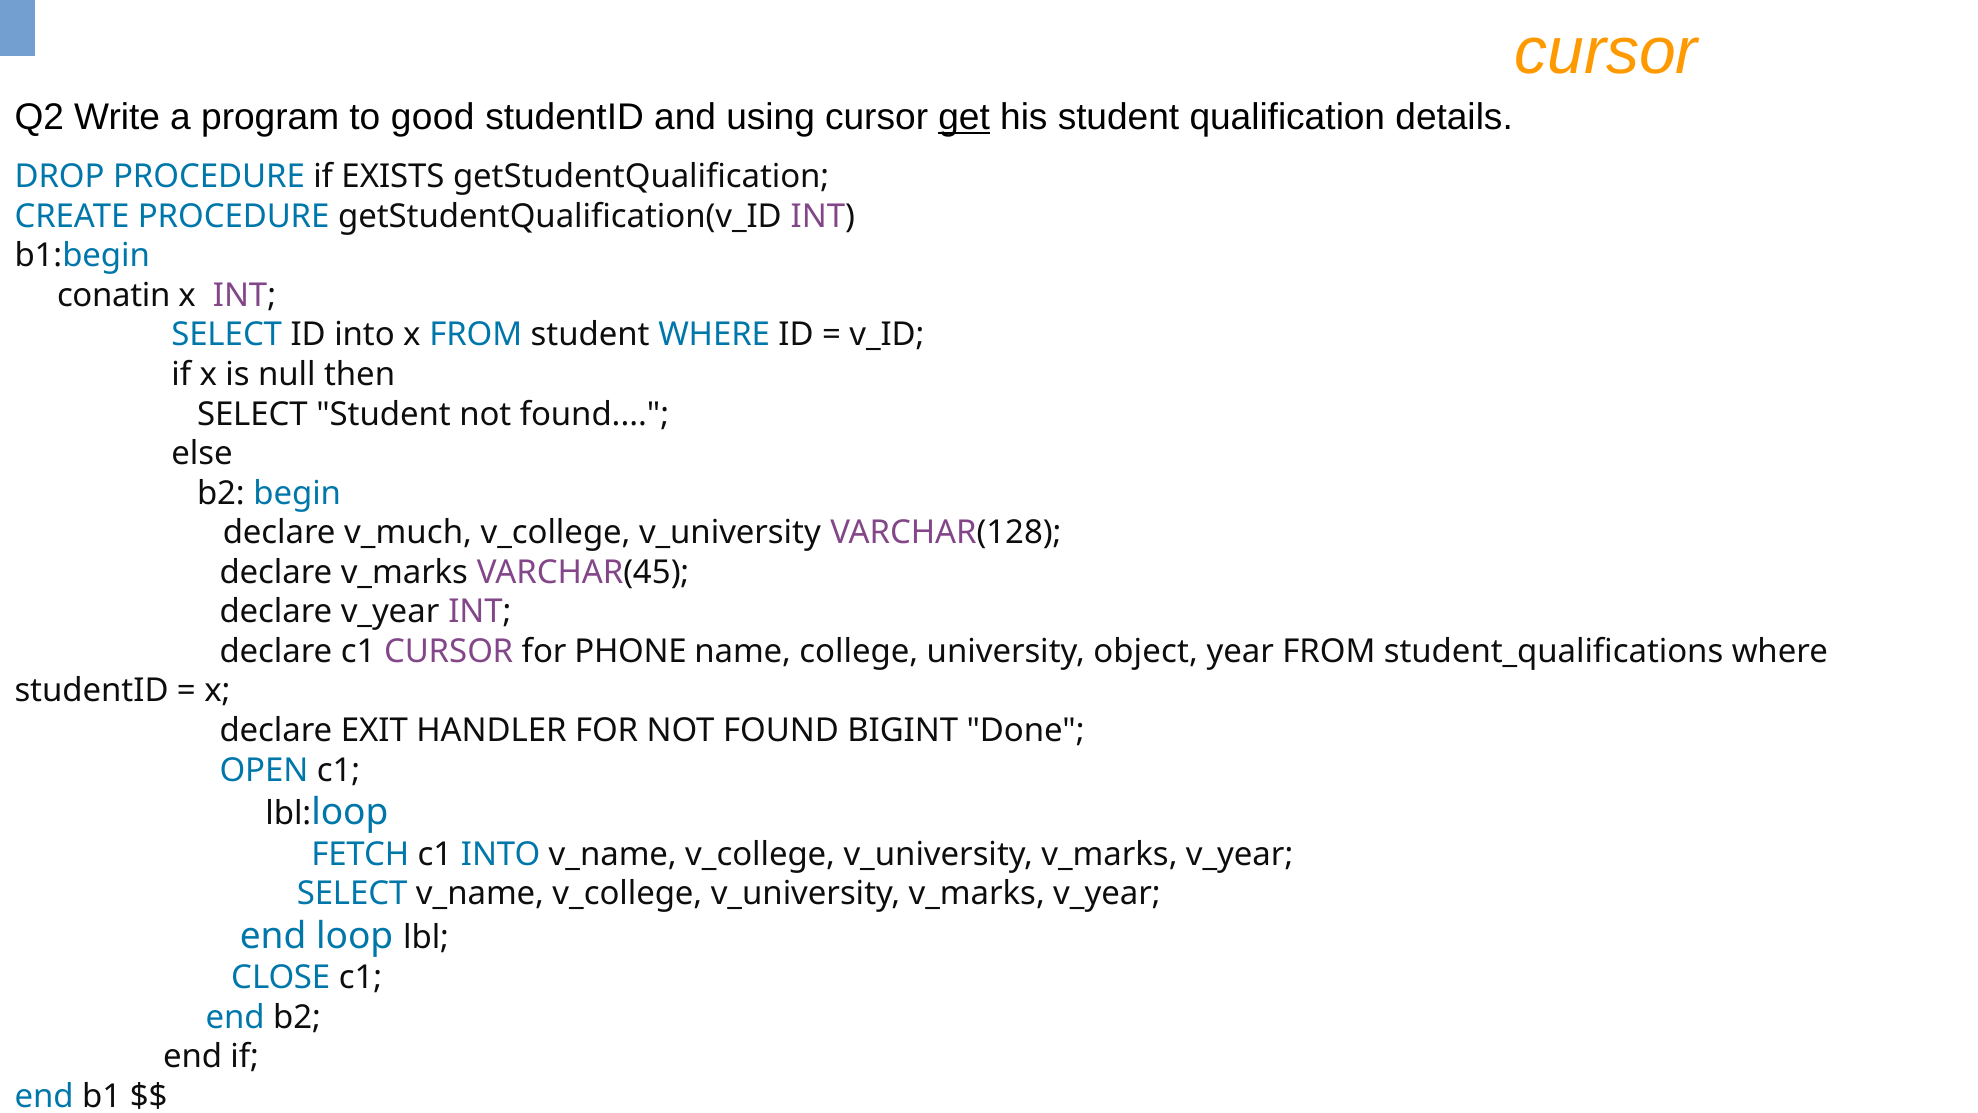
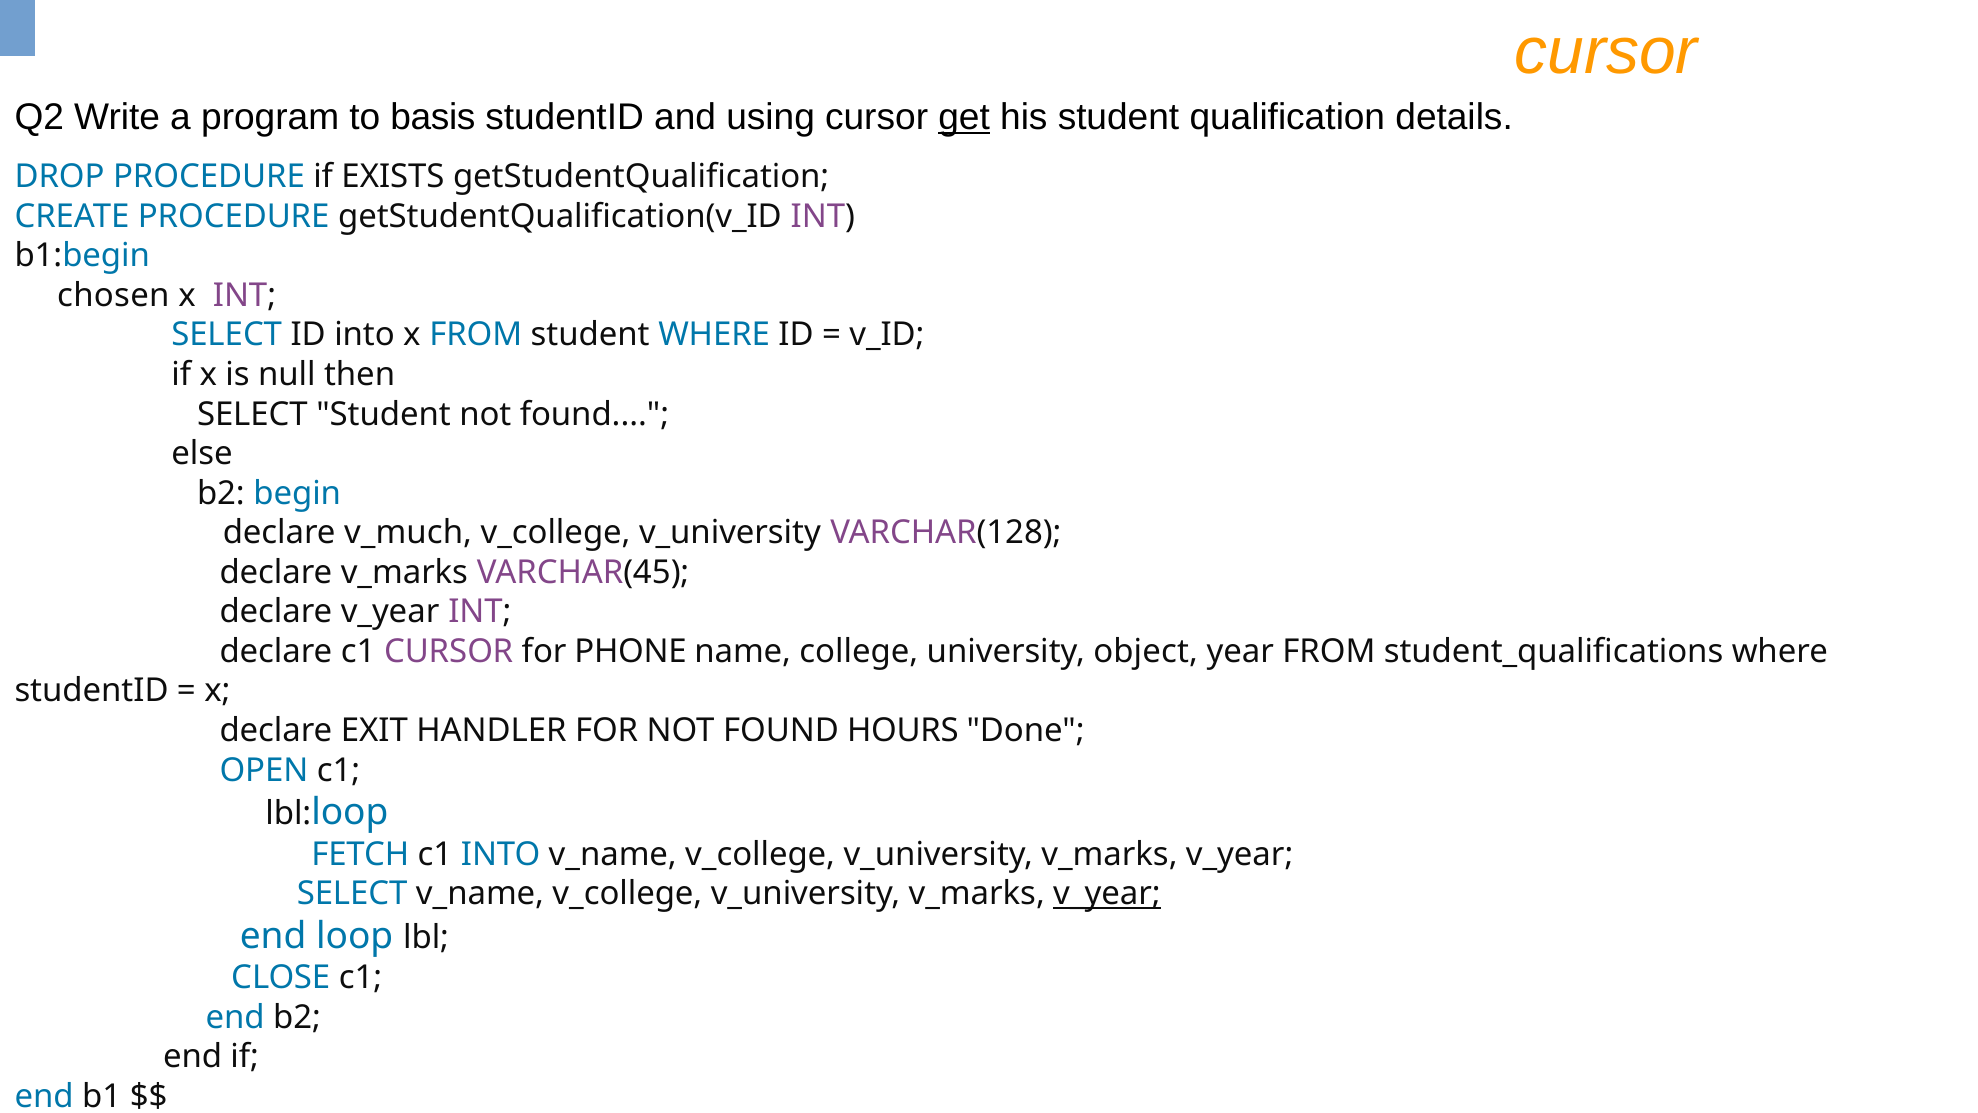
good: good -> basis
conatin: conatin -> chosen
BIGINT: BIGINT -> HOURS
v_year at (1107, 893) underline: none -> present
